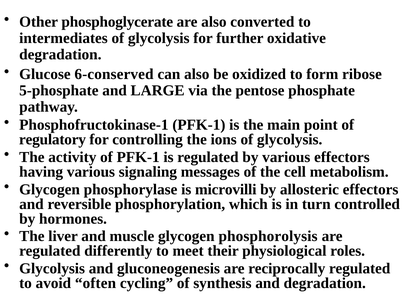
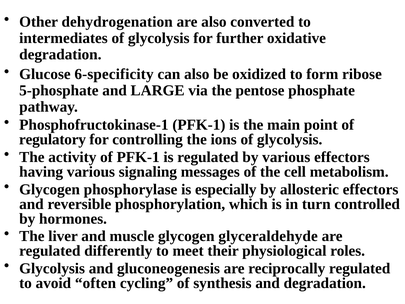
phosphoglycerate: phosphoglycerate -> dehydrogenation
6-conserved: 6-conserved -> 6-specificity
microvilli: microvilli -> especially
phosphorolysis: phosphorolysis -> glyceraldehyde
